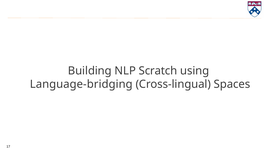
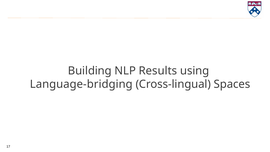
Scratch: Scratch -> Results
